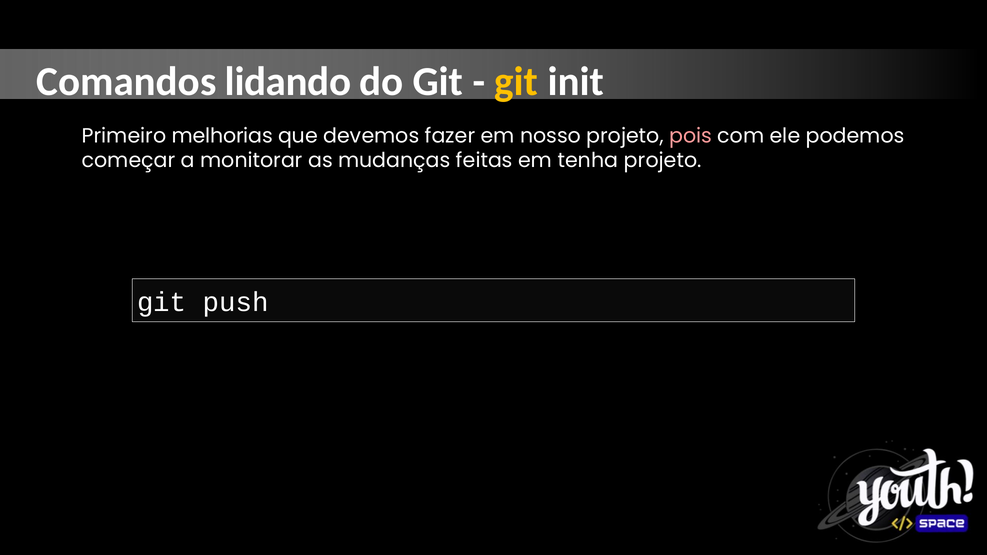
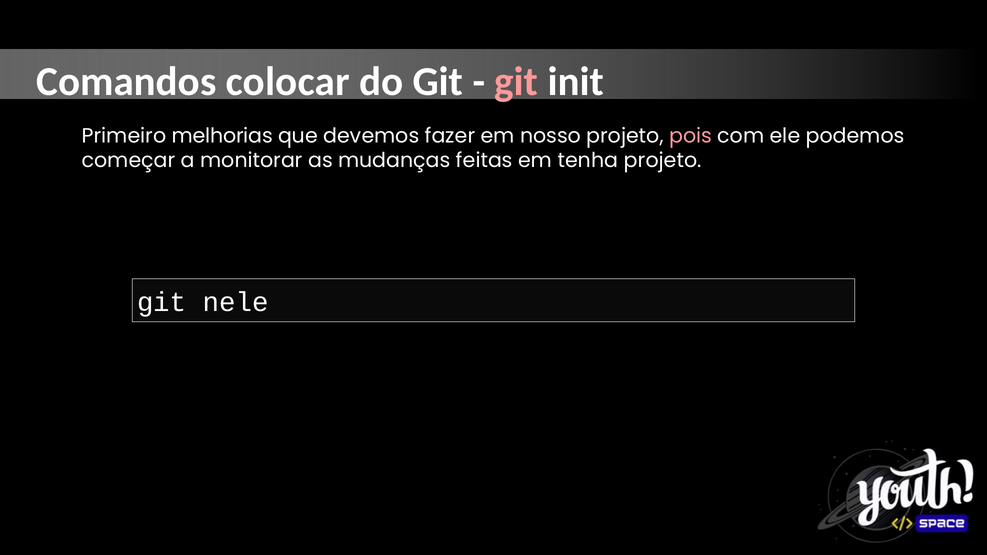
lidando: lidando -> colocar
git at (516, 82) colour: yellow -> pink
push: push -> nele
